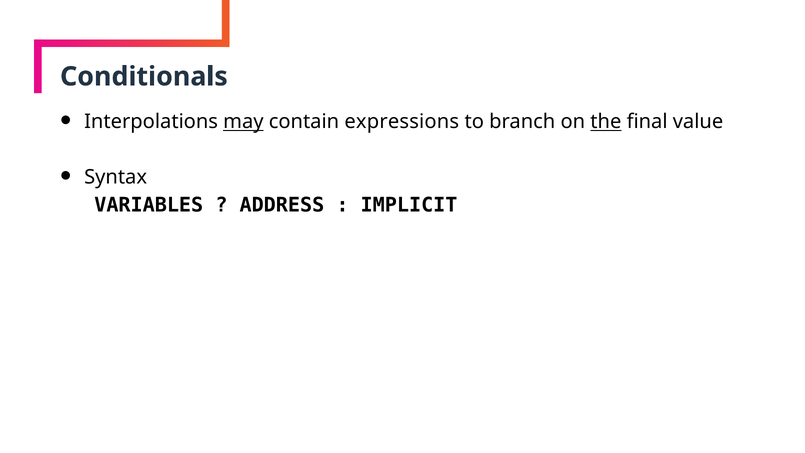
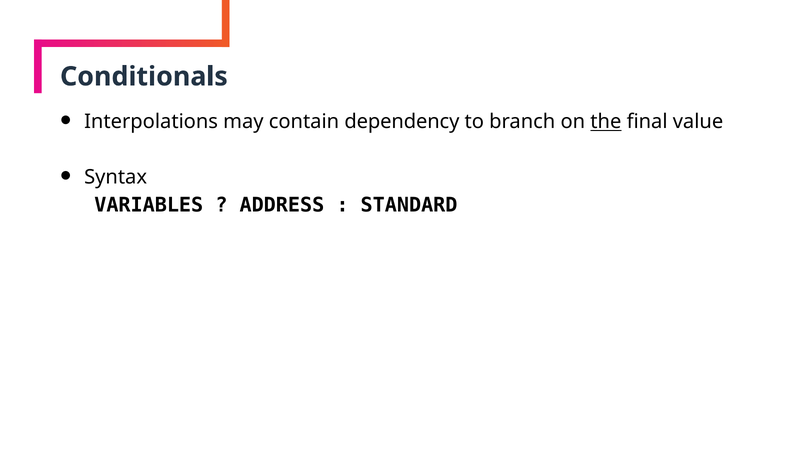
may underline: present -> none
expressions: expressions -> dependency
IMPLICIT: IMPLICIT -> STANDARD
